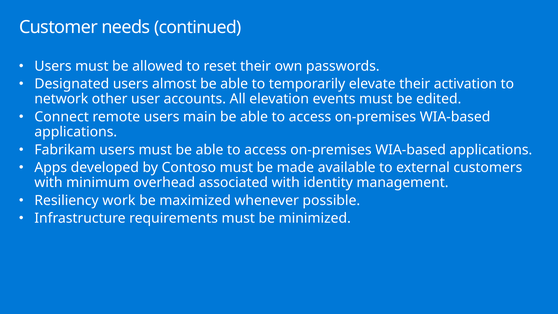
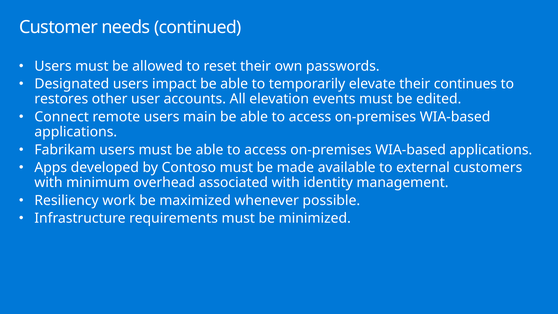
almost: almost -> impact
activation: activation -> continues
network: network -> restores
